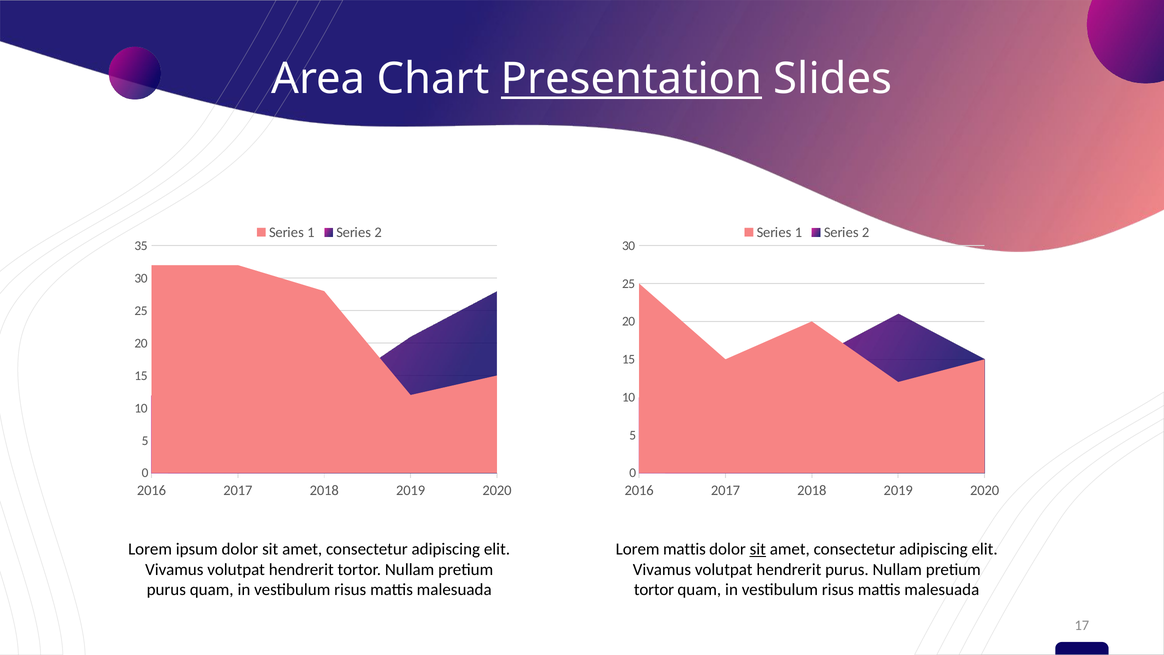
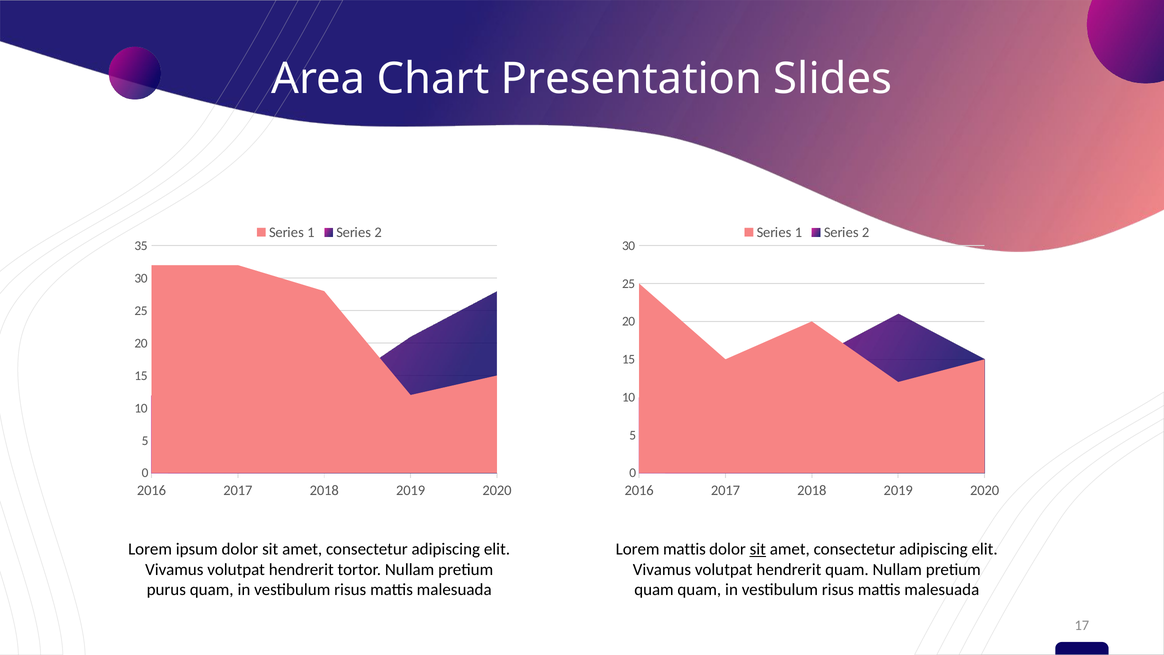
Presentation underline: present -> none
hendrerit purus: purus -> quam
tortor at (654, 590): tortor -> quam
